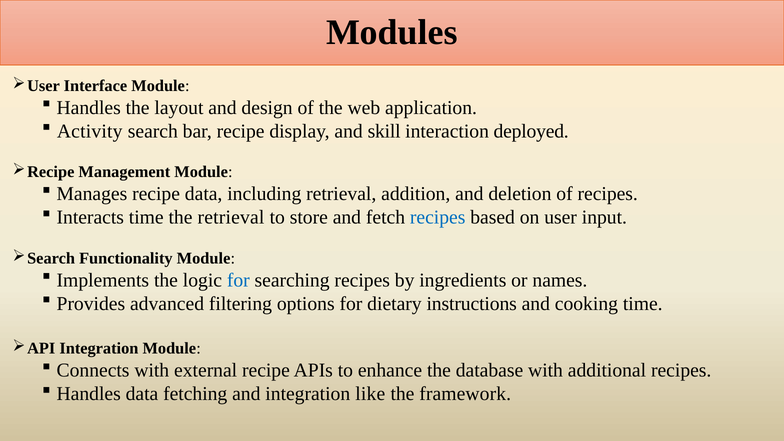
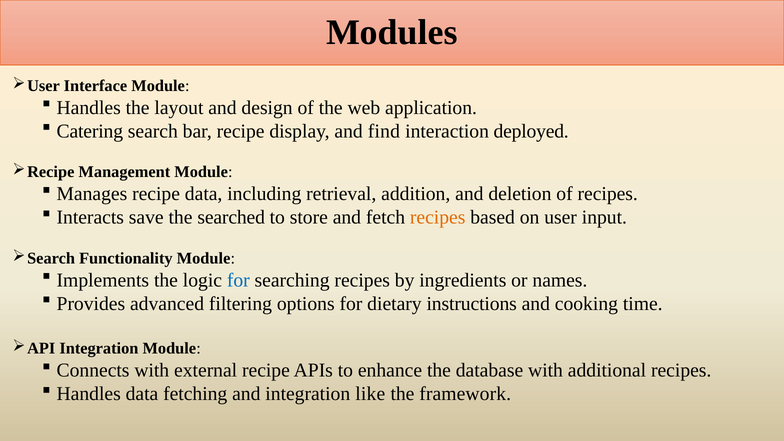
Activity: Activity -> Catering
skill: skill -> find
Interacts time: time -> save
the retrieval: retrieval -> searched
recipes at (438, 217) colour: blue -> orange
